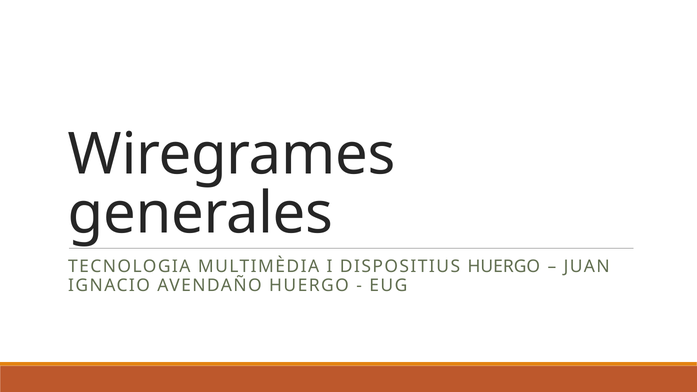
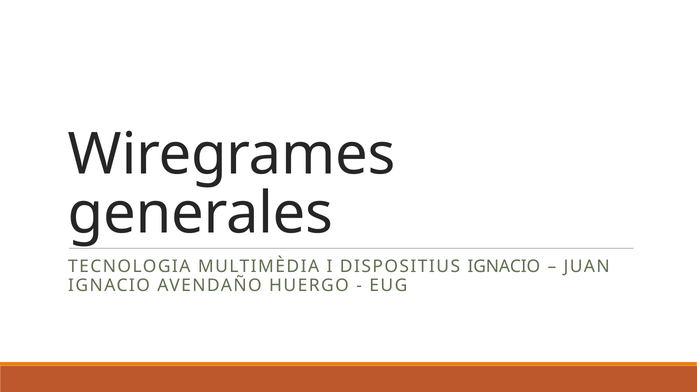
DISPOSITIUS HUERGO: HUERGO -> IGNACIO
